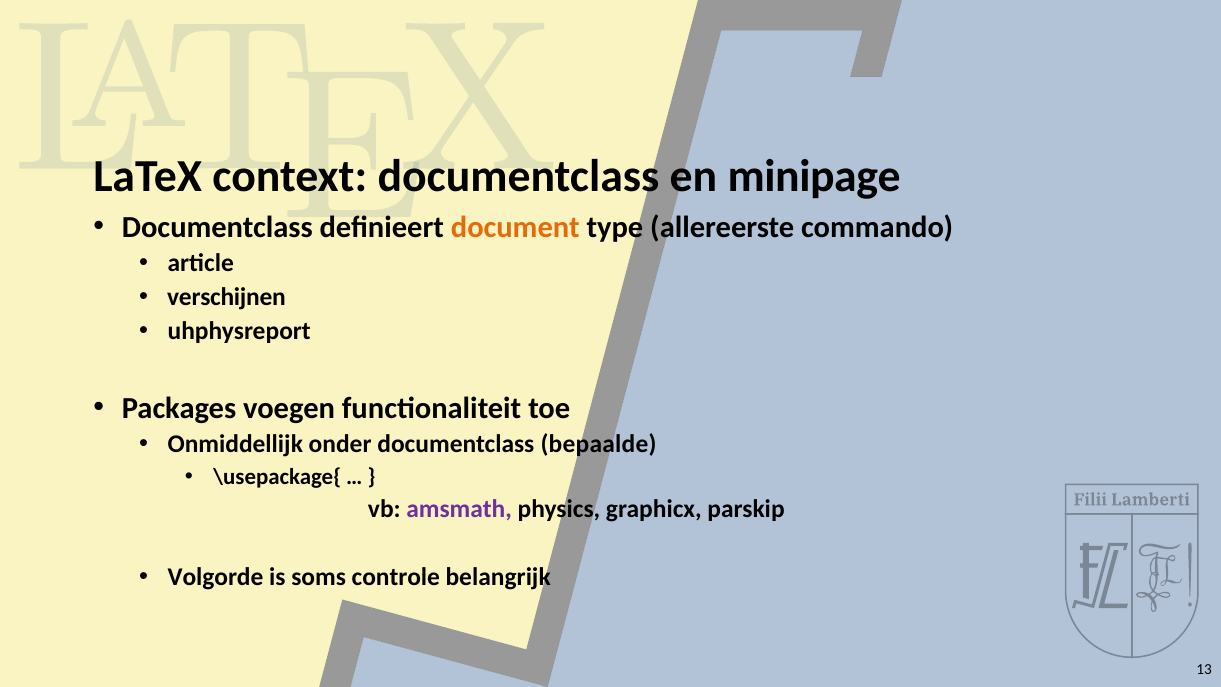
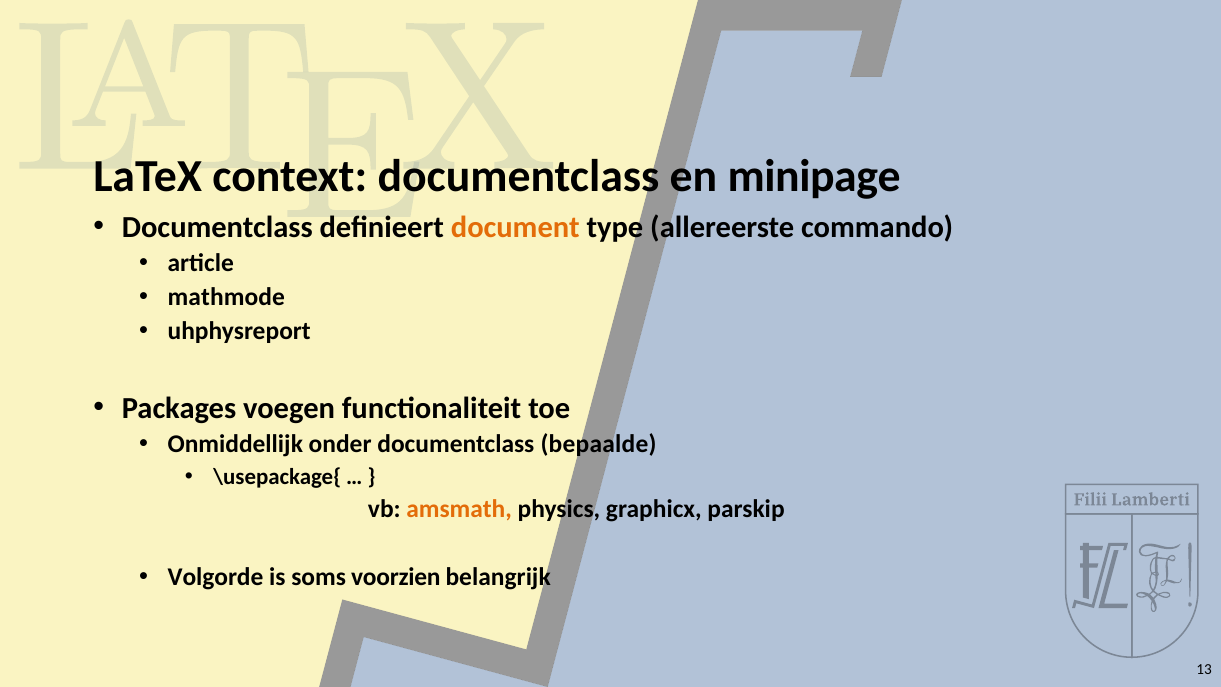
verschijnen: verschijnen -> mathmode
amsmath colour: purple -> orange
controle: controle -> voorzien
